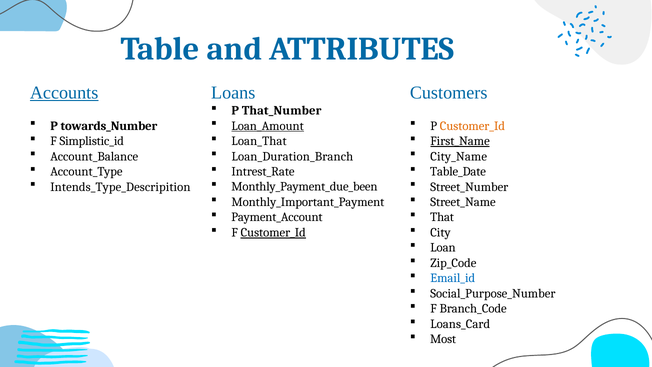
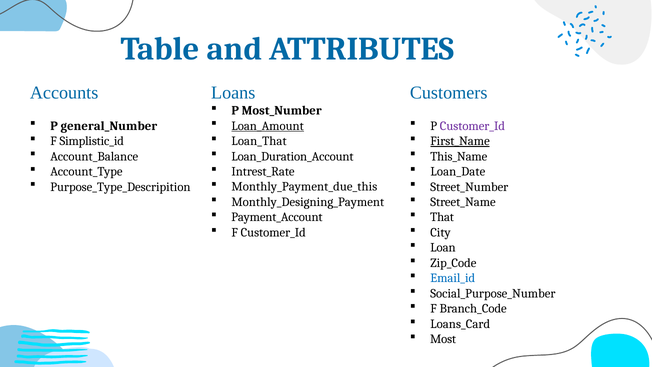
Accounts underline: present -> none
That_Number: That_Number -> Most_Number
towards_Number: towards_Number -> general_Number
Customer_Id at (472, 126) colour: orange -> purple
Loan_Duration_Branch: Loan_Duration_Branch -> Loan_Duration_Account
City_Name: City_Name -> This_Name
Table_Date: Table_Date -> Loan_Date
Monthly_Payment_due_been: Monthly_Payment_due_been -> Monthly_Payment_due_this
Intends_Type_Descripition: Intends_Type_Descripition -> Purpose_Type_Descripition
Monthly_Important_Payment: Monthly_Important_Payment -> Monthly_Designing_Payment
Customer_Id at (273, 232) underline: present -> none
